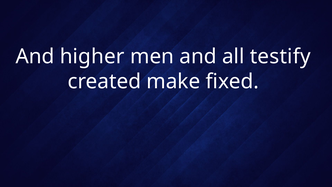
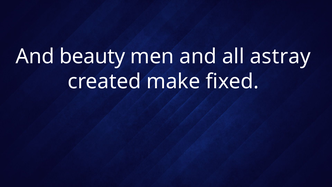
higher: higher -> beauty
testify: testify -> astray
